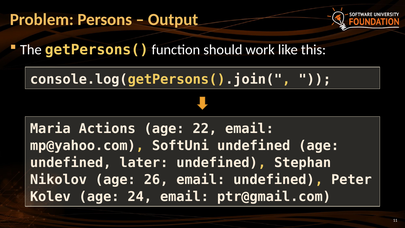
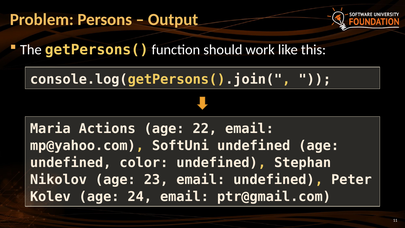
later: later -> color
26: 26 -> 23
